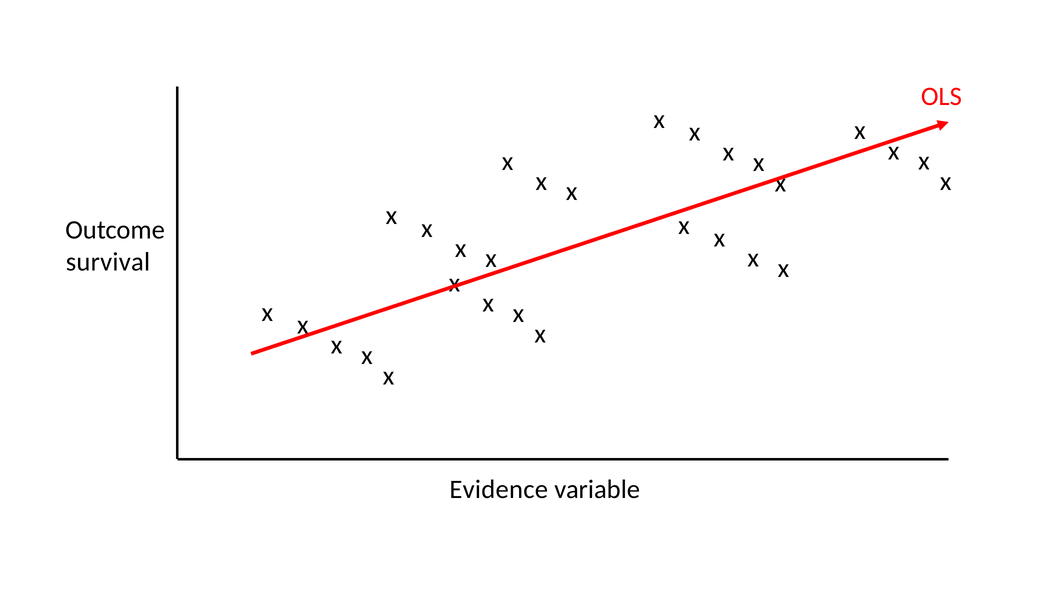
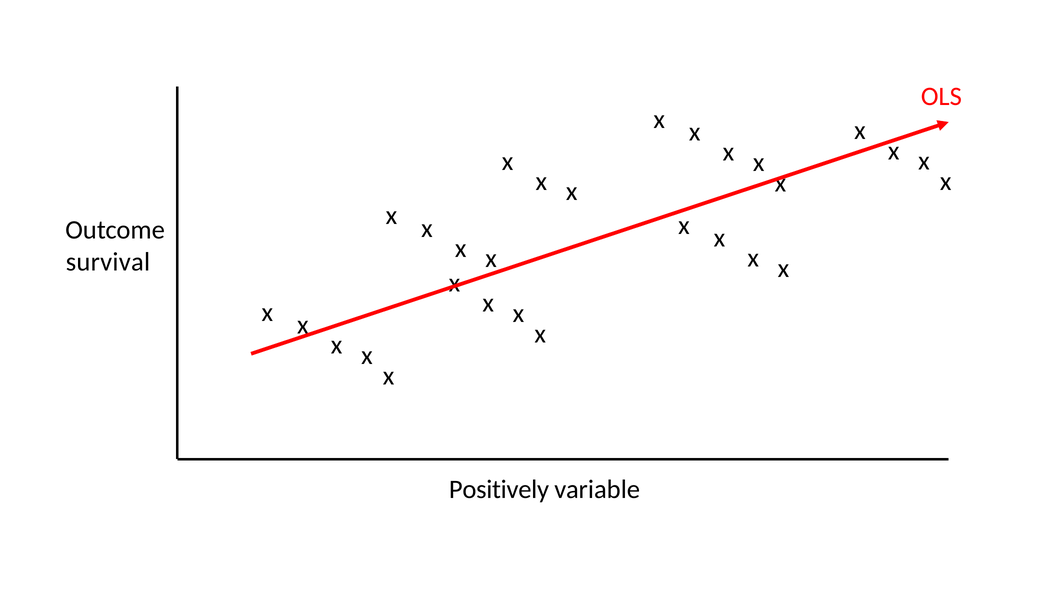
Evidence: Evidence -> Positively
